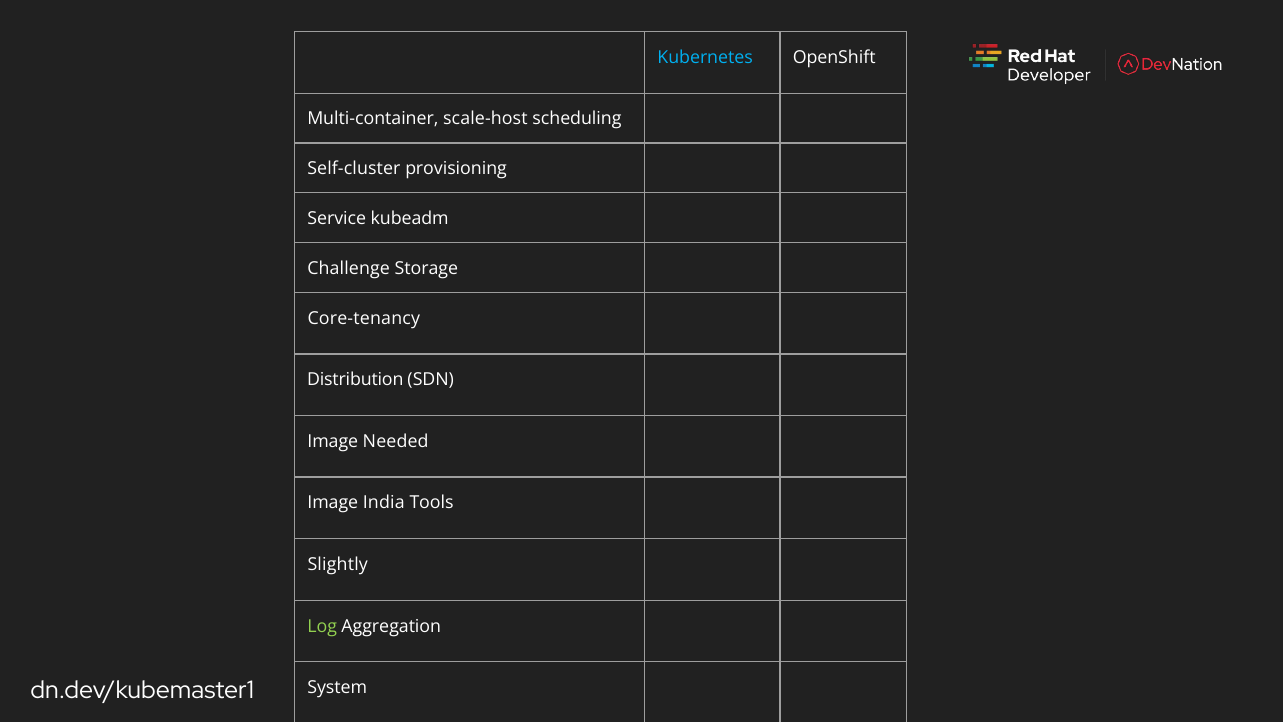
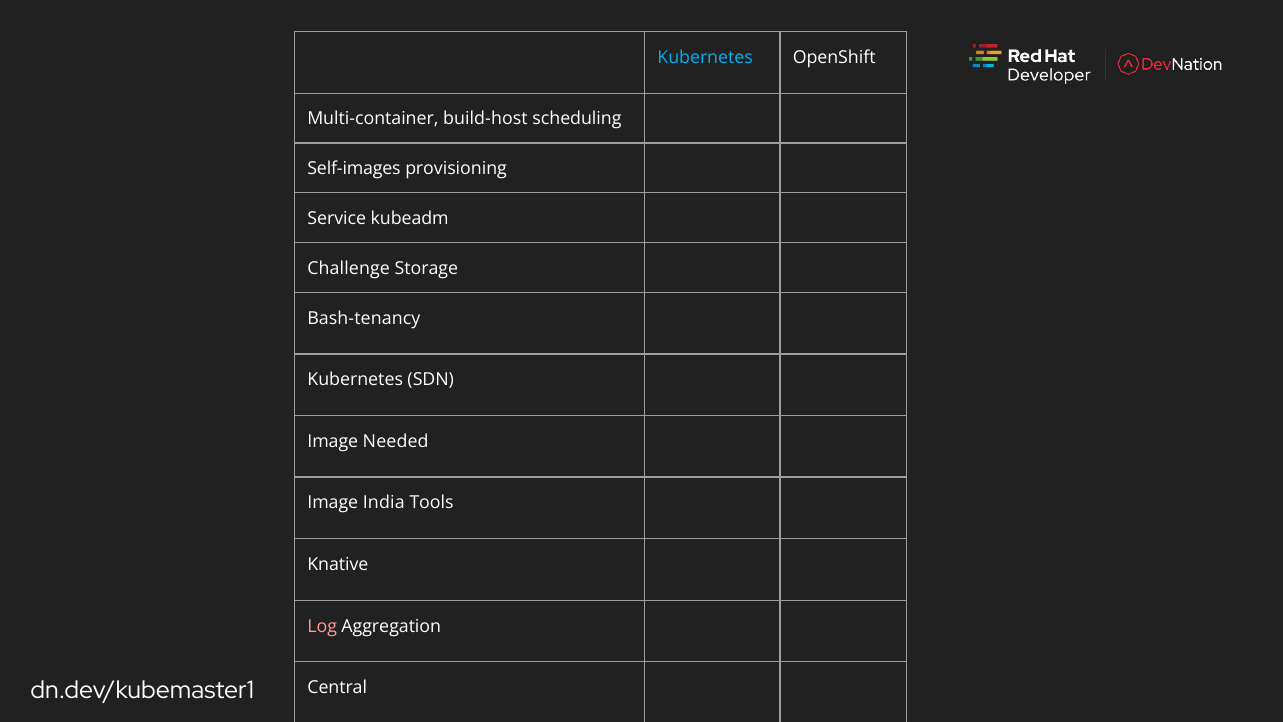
scale-host: scale-host -> build-host
Self-cluster: Self-cluster -> Self-images
Core-tenancy: Core-tenancy -> Bash-tenancy
Distribution at (355, 380): Distribution -> Kubernetes
Slightly: Slightly -> Knative
Log colour: light green -> pink
System: System -> Central
